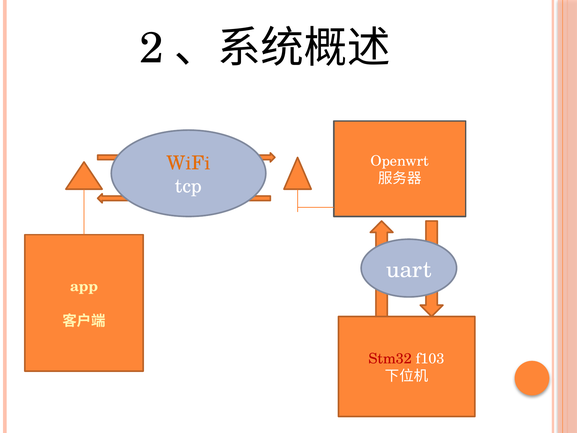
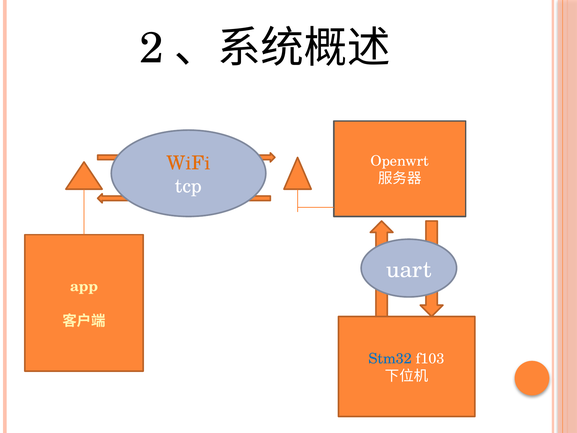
Stm32 colour: red -> blue
